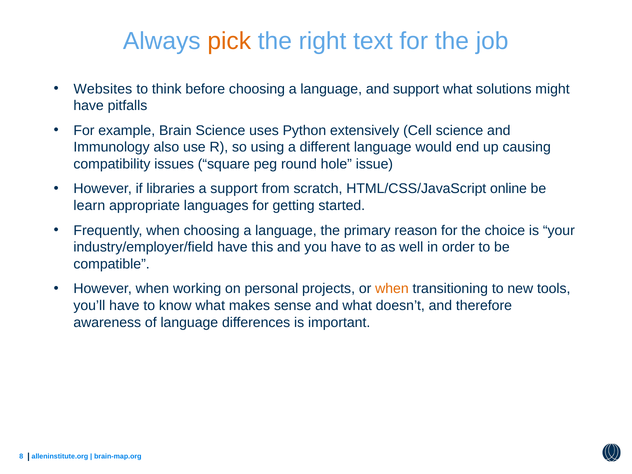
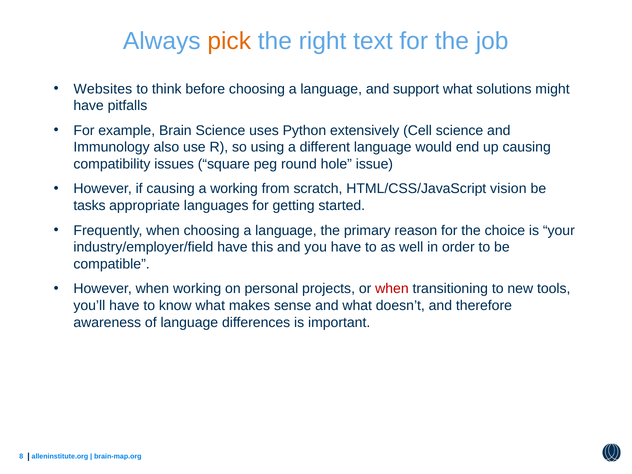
if libraries: libraries -> causing
a support: support -> working
online: online -> vision
learn: learn -> tasks
when at (392, 289) colour: orange -> red
